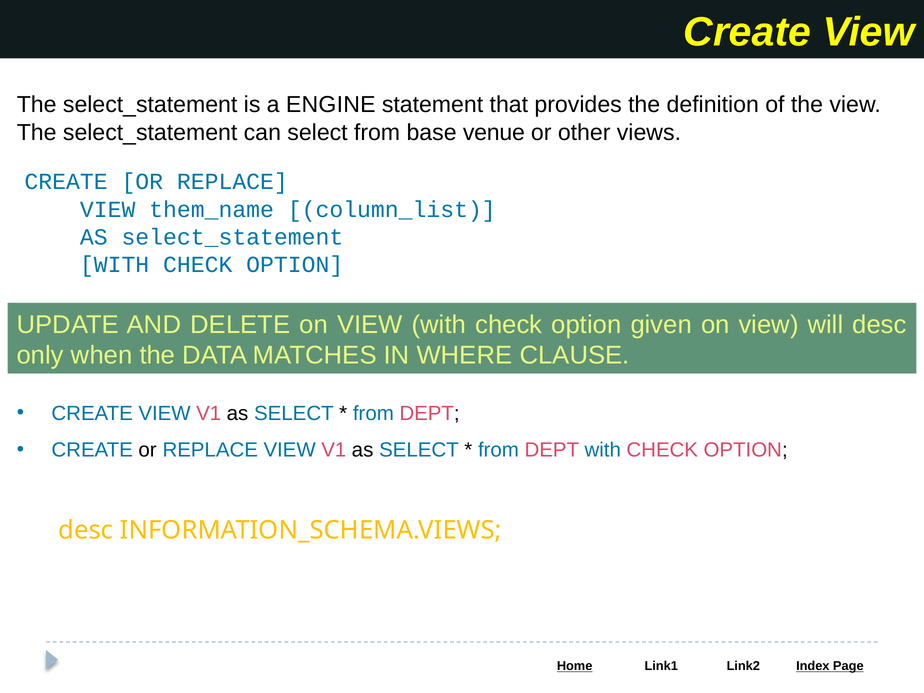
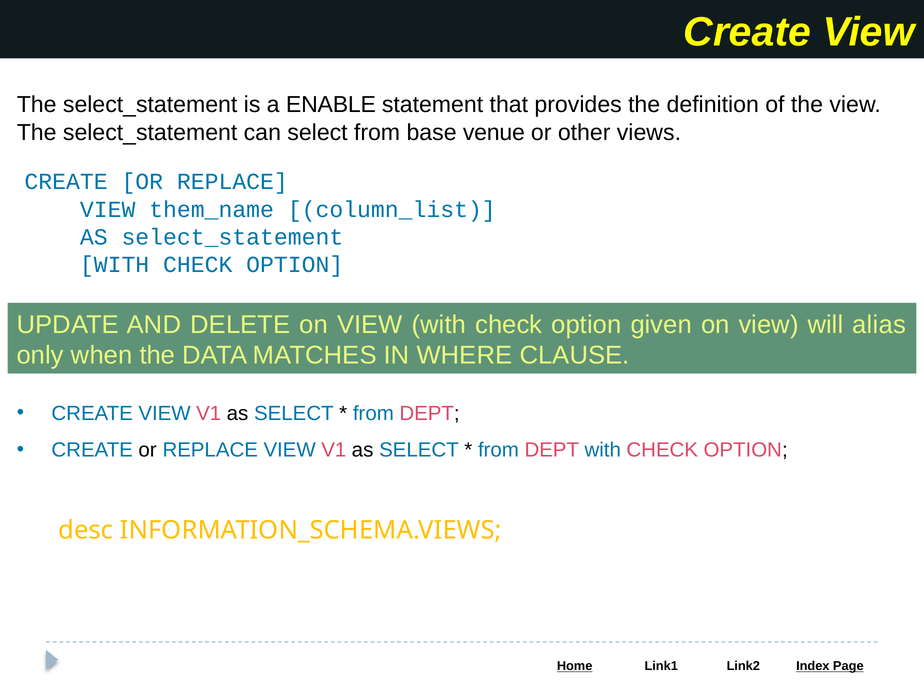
ENGINE: ENGINE -> ENABLE
will desc: desc -> alias
